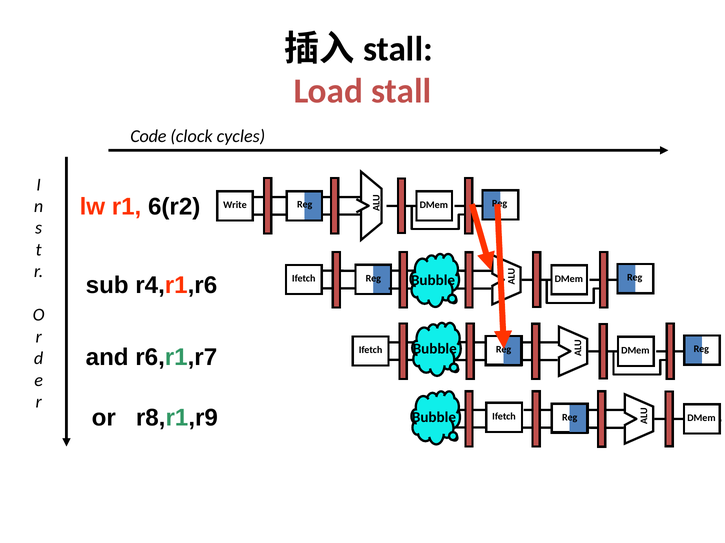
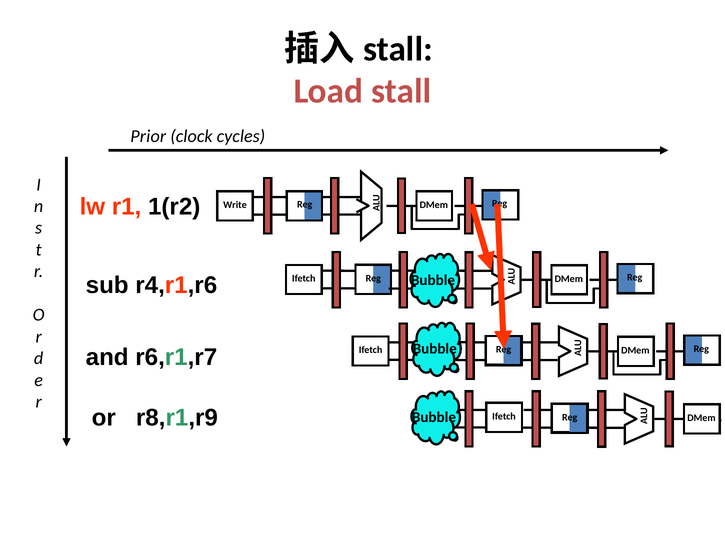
Code: Code -> Prior
6(r2: 6(r2 -> 1(r2
